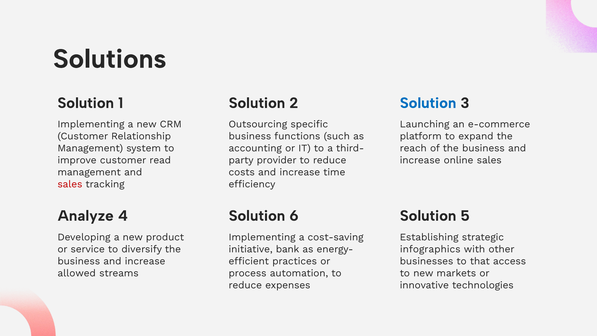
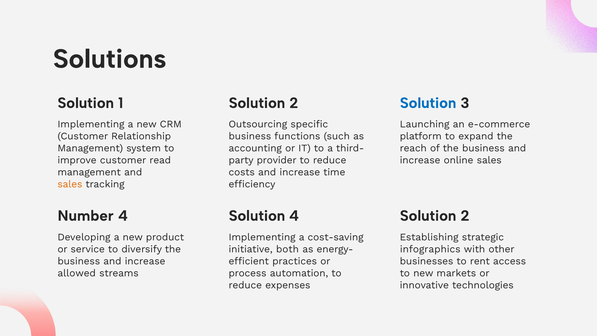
sales at (70, 184) colour: red -> orange
Analyze: Analyze -> Number
Solution 6: 6 -> 4
5 at (465, 216): 5 -> 2
bank: bank -> both
that: that -> rent
